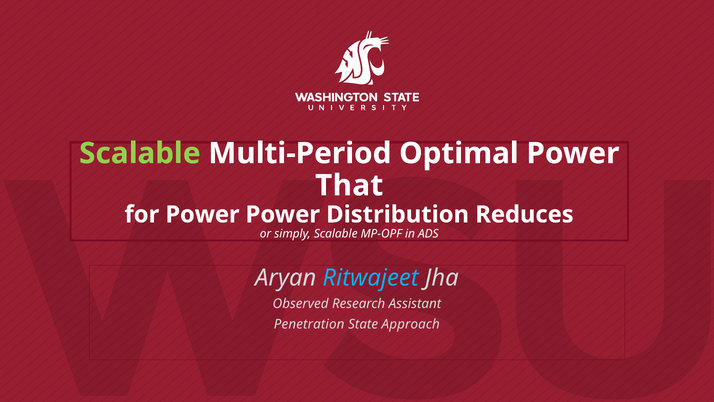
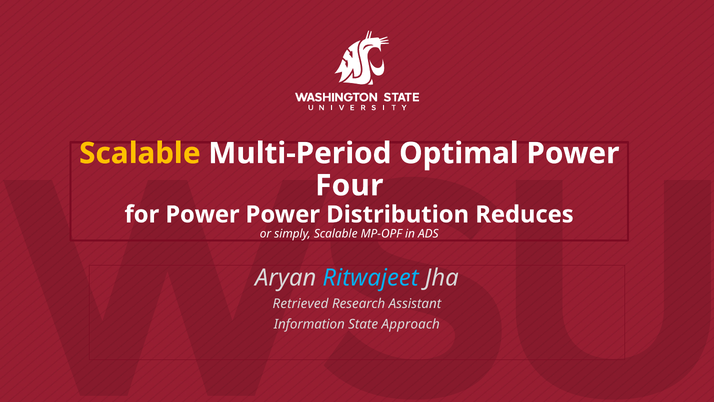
Scalable at (140, 153) colour: light green -> yellow
That: That -> Four
Observed: Observed -> Retrieved
Penetration: Penetration -> Information
